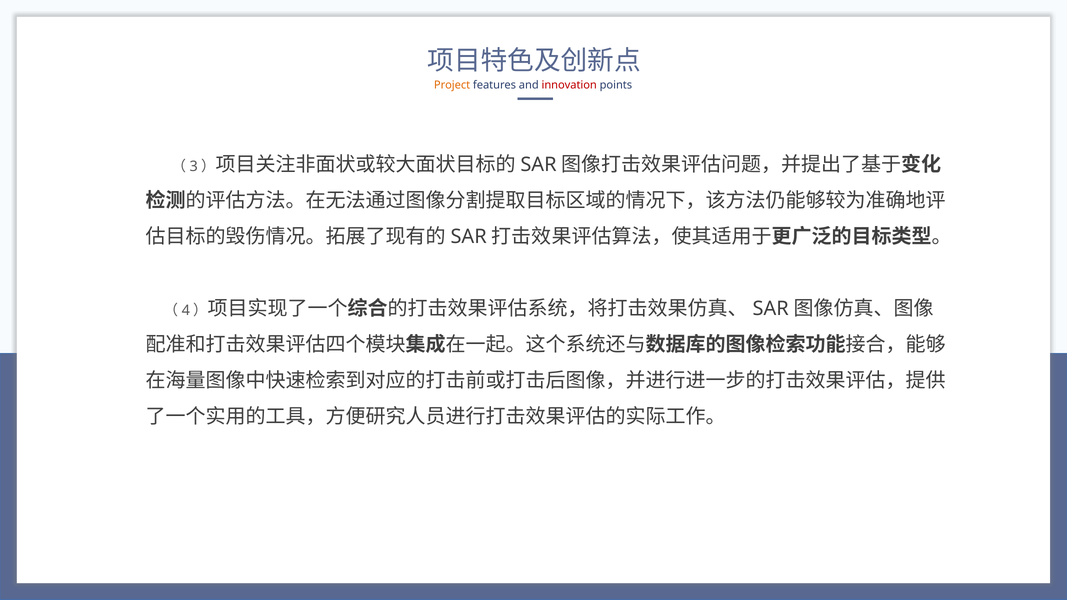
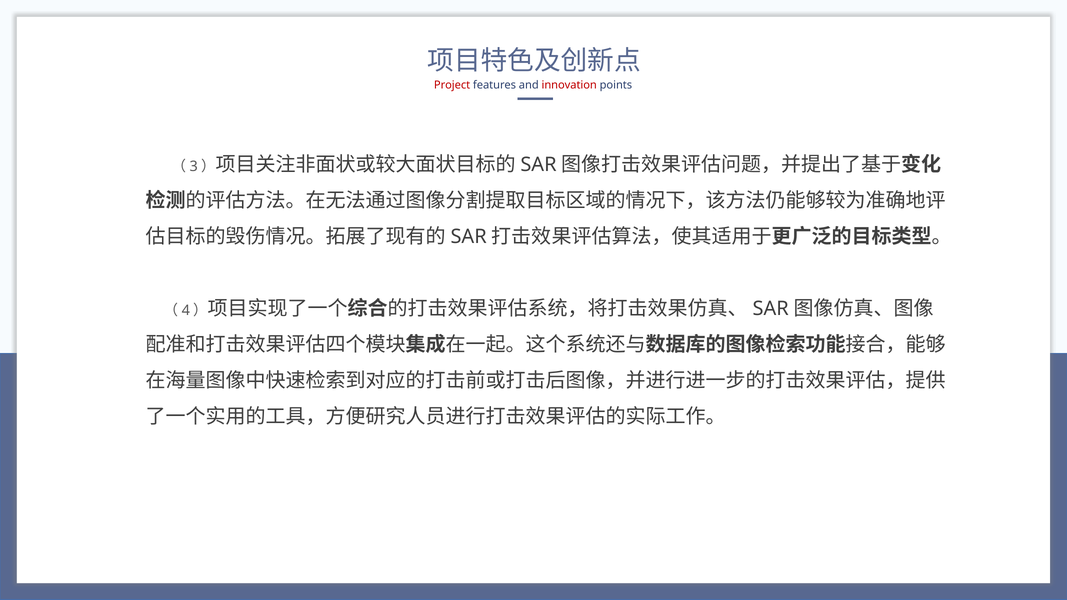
Project colour: orange -> red
